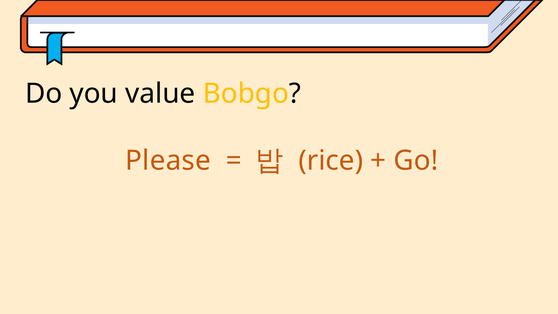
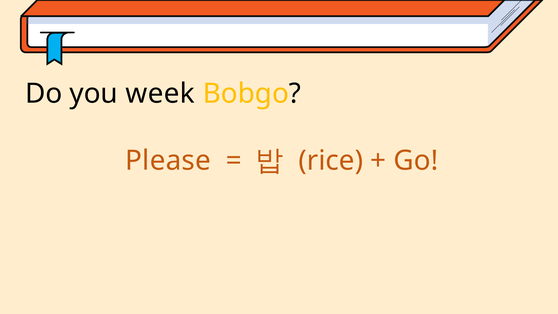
value: value -> week
